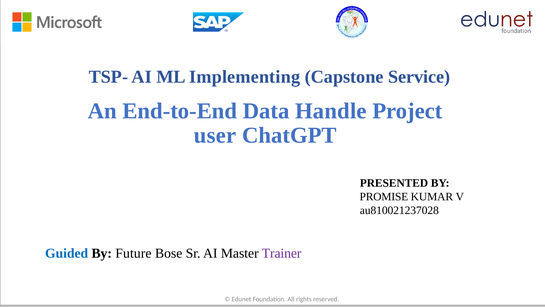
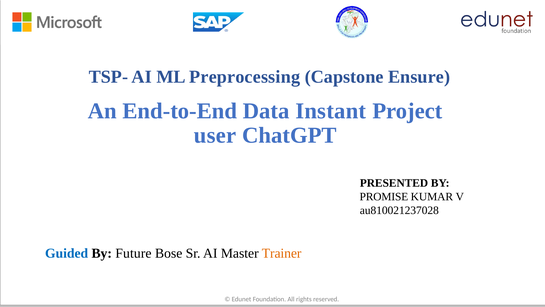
Implementing: Implementing -> Preprocessing
Service: Service -> Ensure
Handle: Handle -> Instant
Trainer colour: purple -> orange
